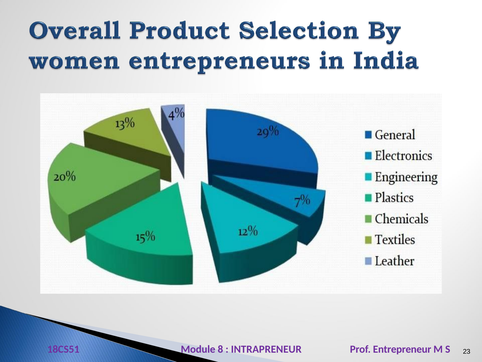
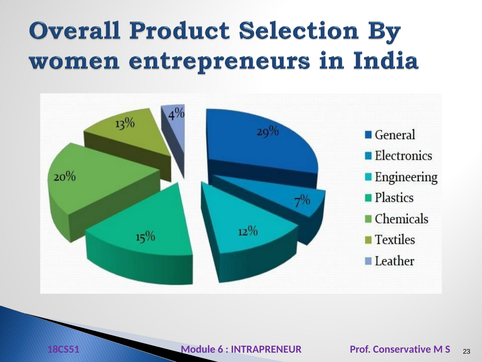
8: 8 -> 6
Entrepreneur: Entrepreneur -> Conservative
